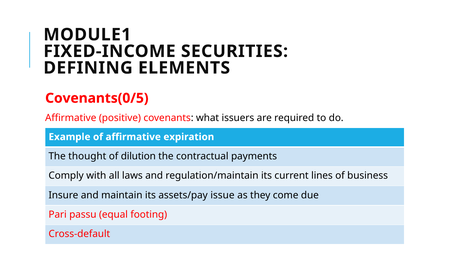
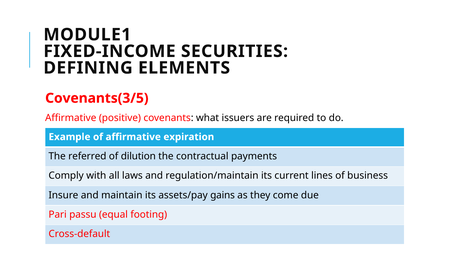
Covenants(0/5: Covenants(0/5 -> Covenants(3/5
thought: thought -> referred
issue: issue -> gains
